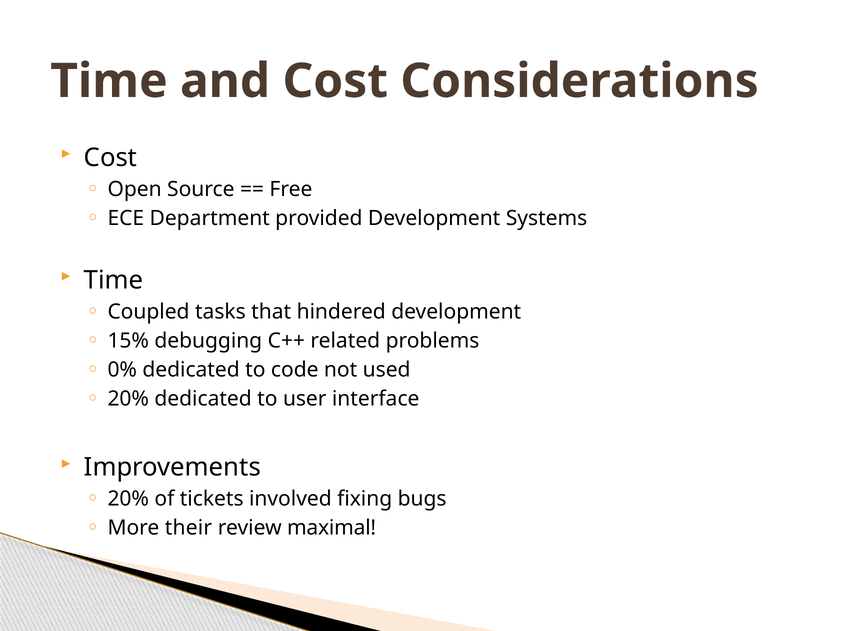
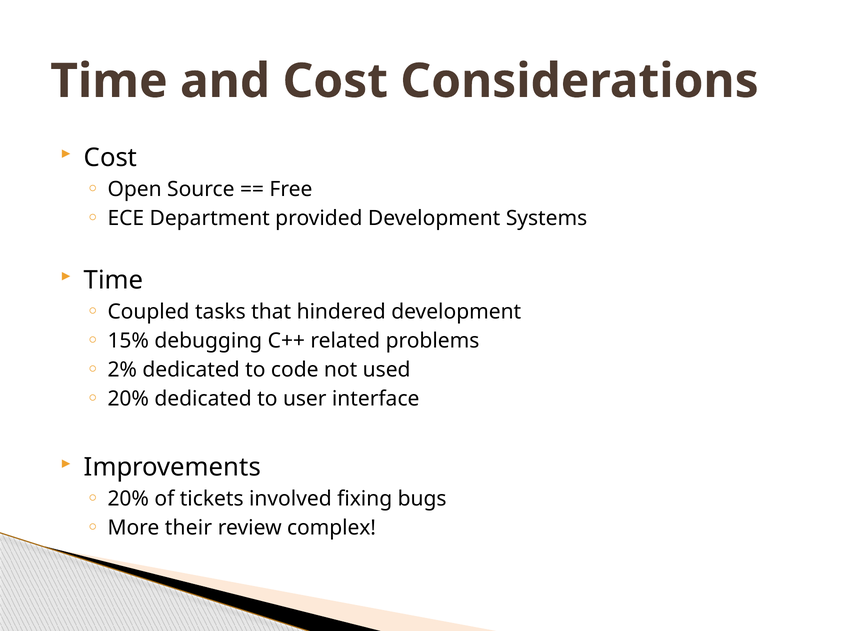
0%: 0% -> 2%
maximal: maximal -> complex
